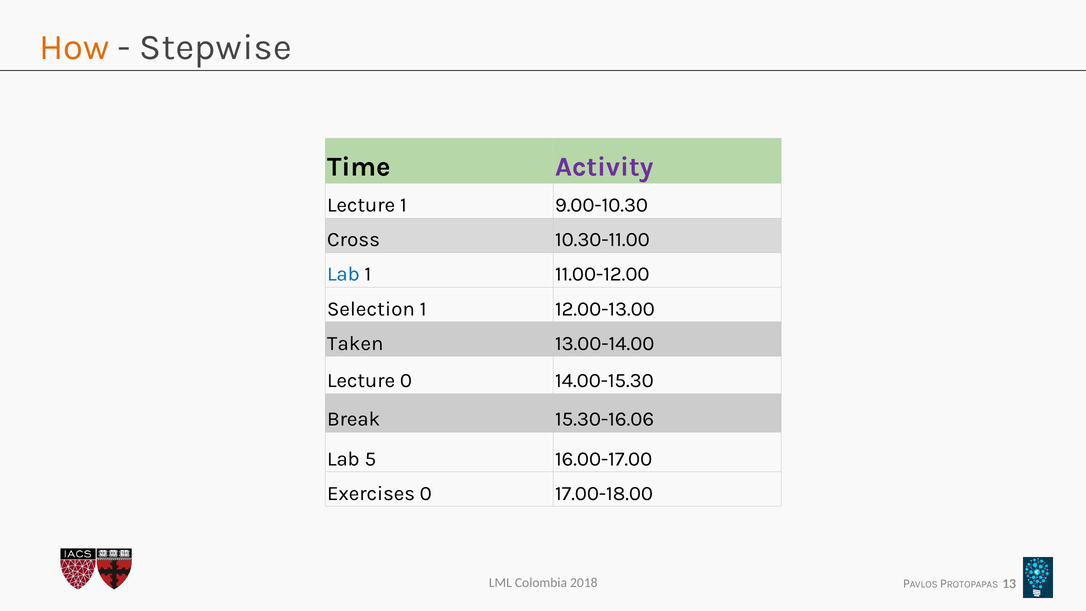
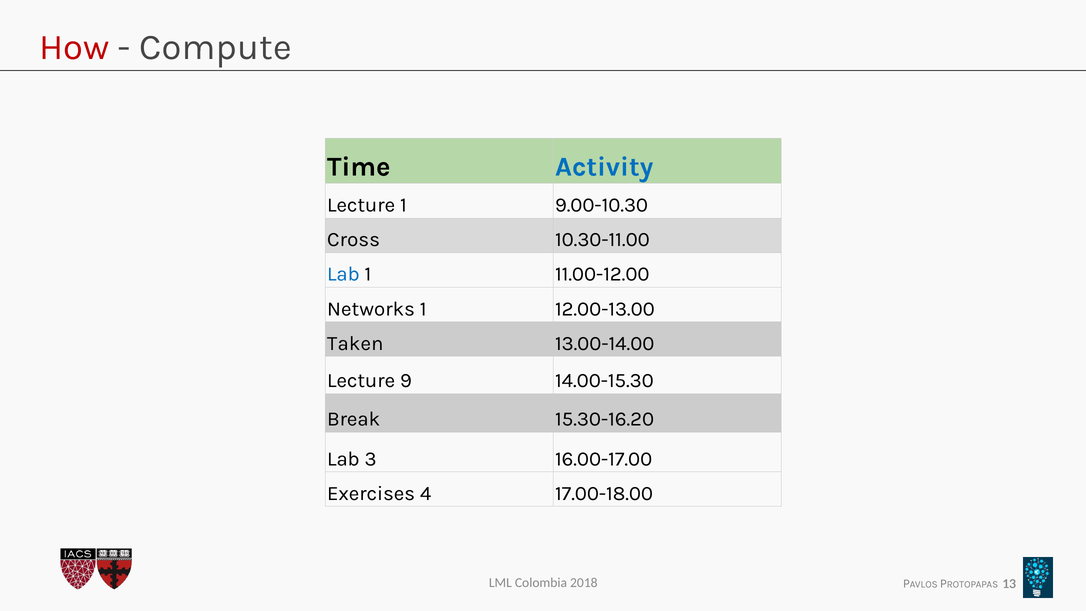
How colour: orange -> red
Stepwise: Stepwise -> Compute
Activity colour: purple -> blue
Selection: Selection -> Networks
Lecture 0: 0 -> 9
15.30-16.06: 15.30-16.06 -> 15.30-16.20
5: 5 -> 3
Exercises 0: 0 -> 4
